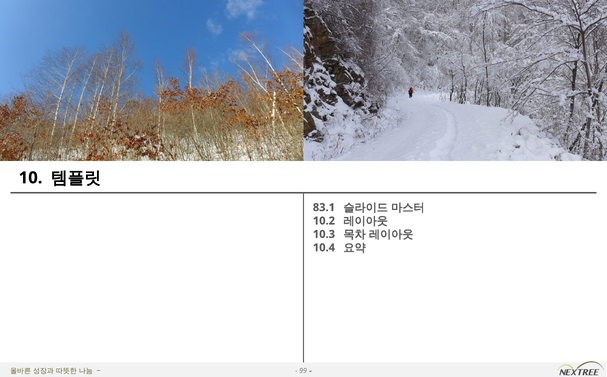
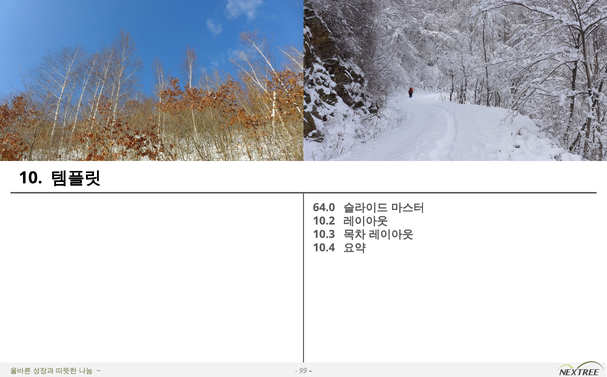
83.1: 83.1 -> 64.0
